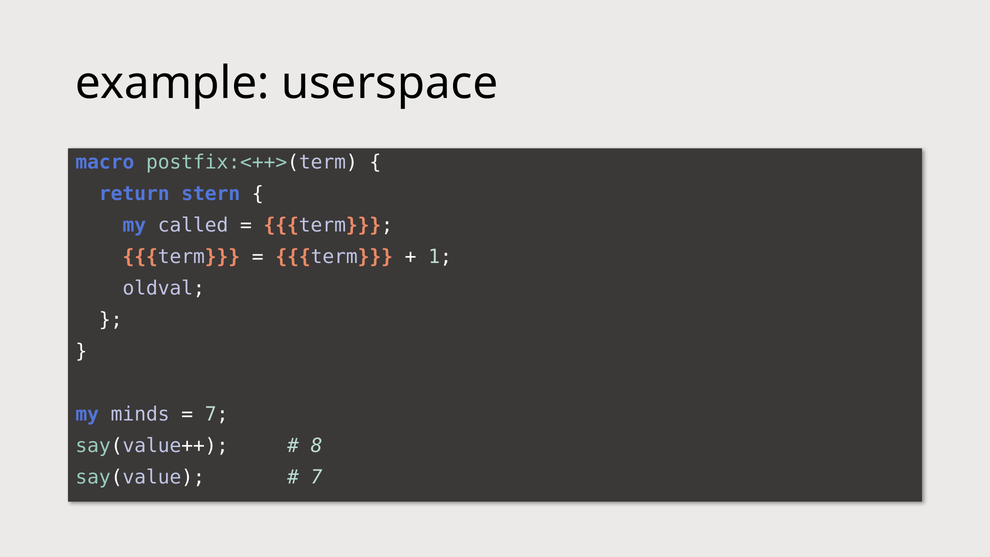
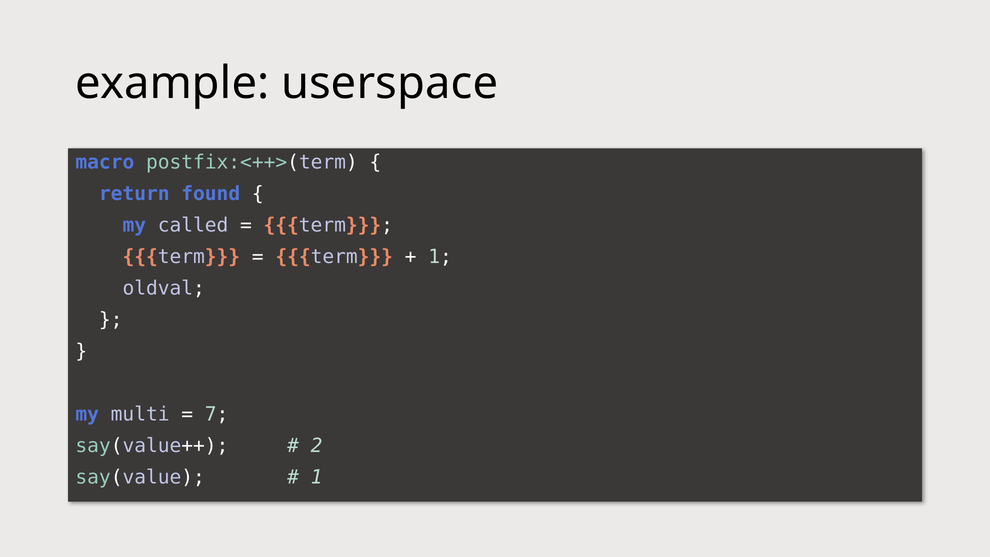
stern: stern -> found
minds: minds -> multi
8: 8 -> 2
7 at (317, 477): 7 -> 1
